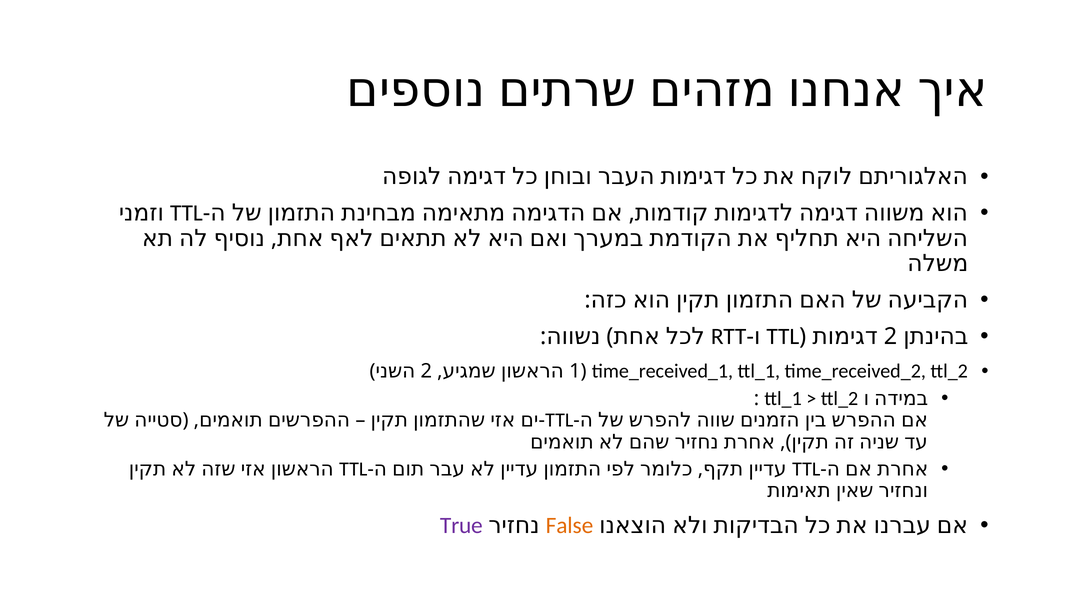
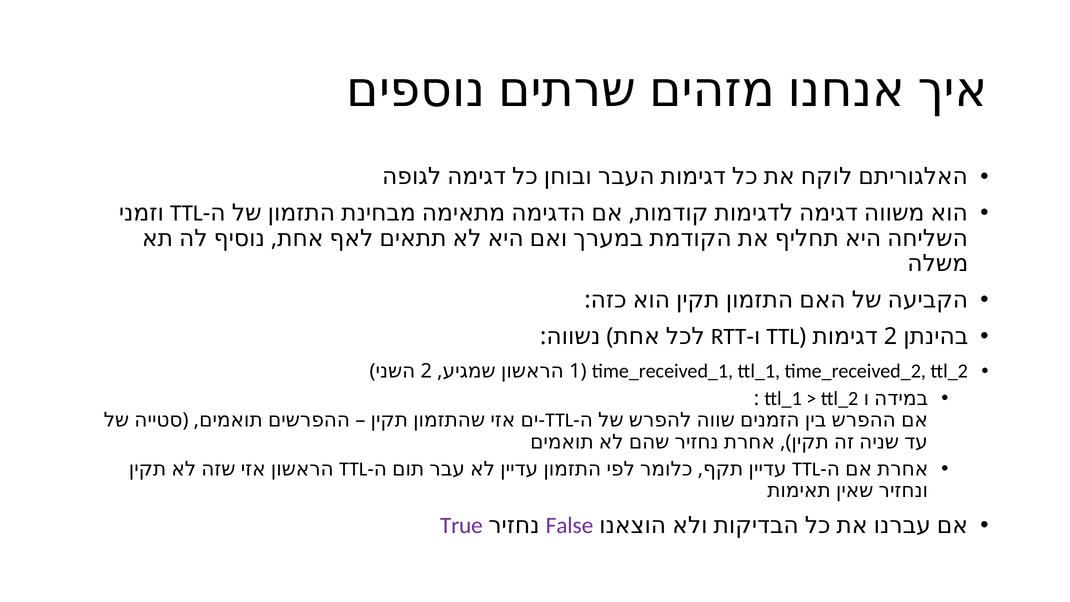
False colour: orange -> purple
